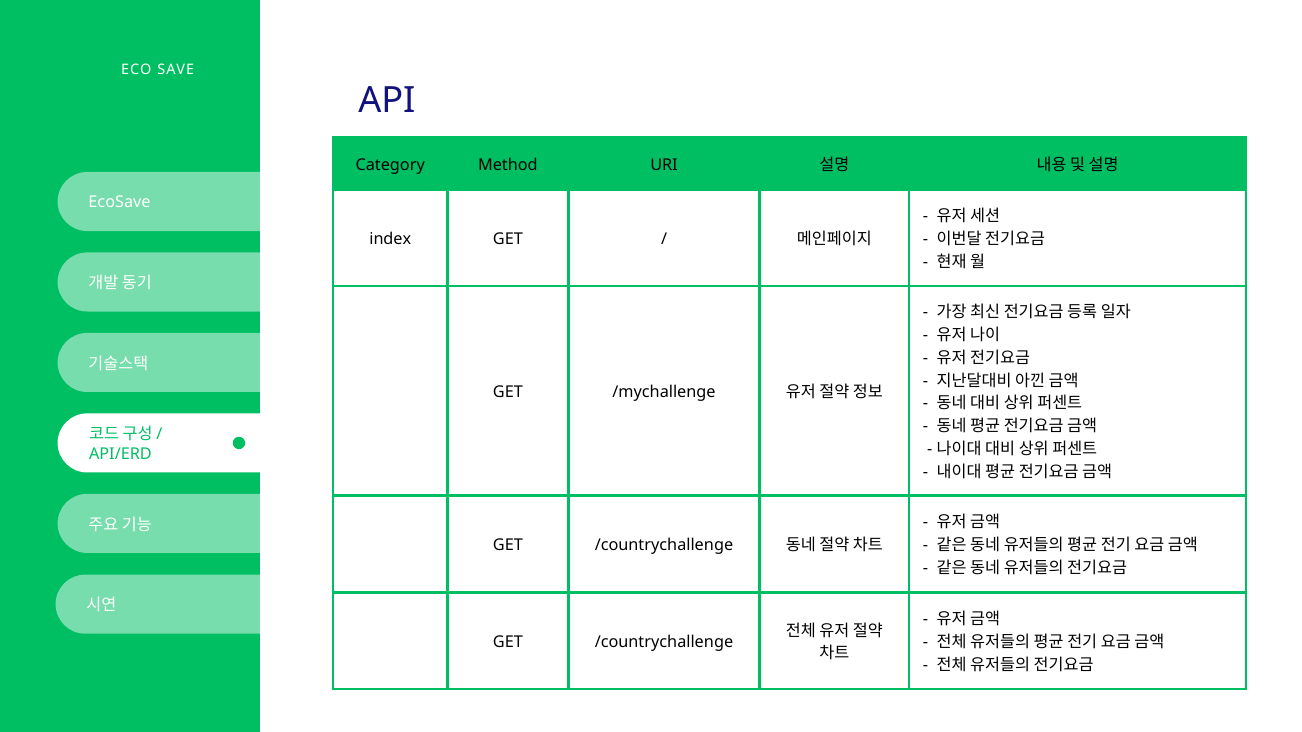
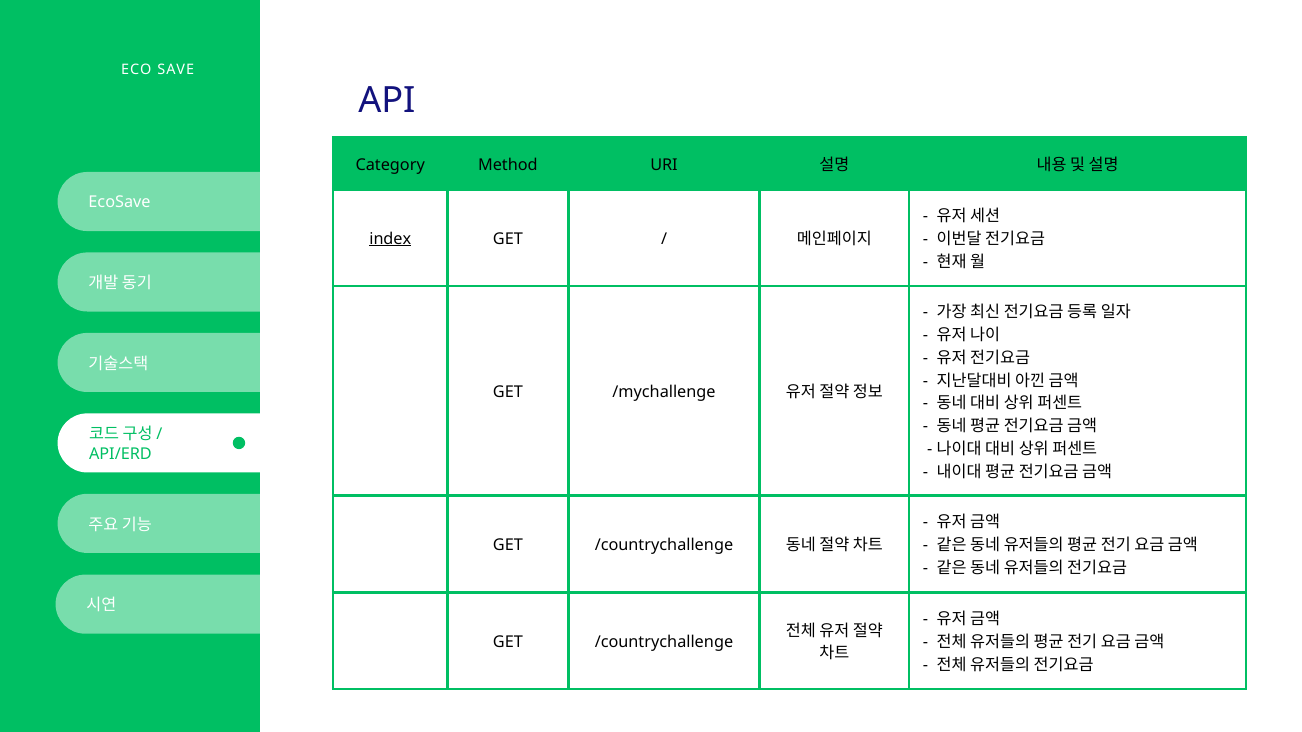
index underline: none -> present
